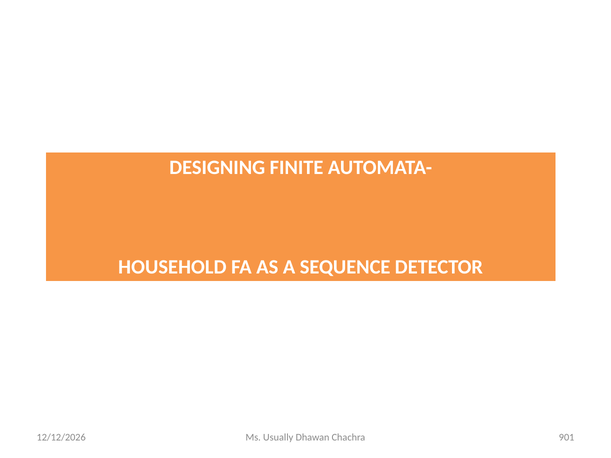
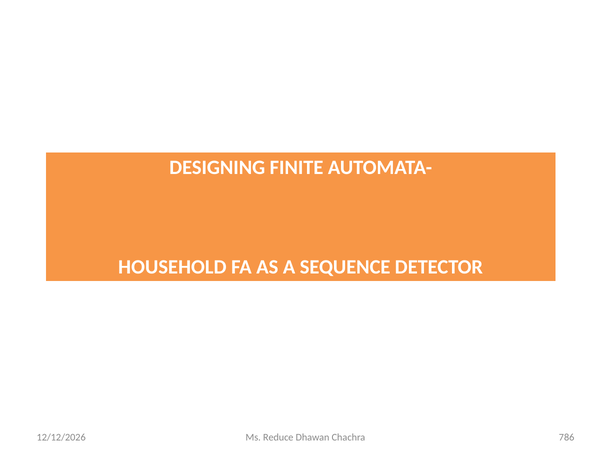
Usually: Usually -> Reduce
901: 901 -> 786
